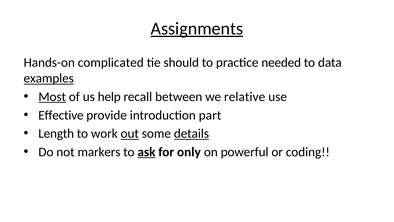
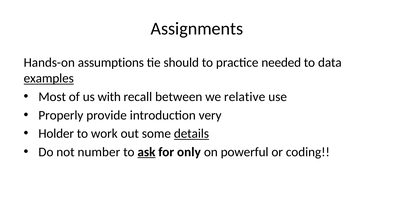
Assignments underline: present -> none
complicated: complicated -> assumptions
Most underline: present -> none
help: help -> with
Effective: Effective -> Properly
part: part -> very
Length: Length -> Holder
out underline: present -> none
markers: markers -> number
